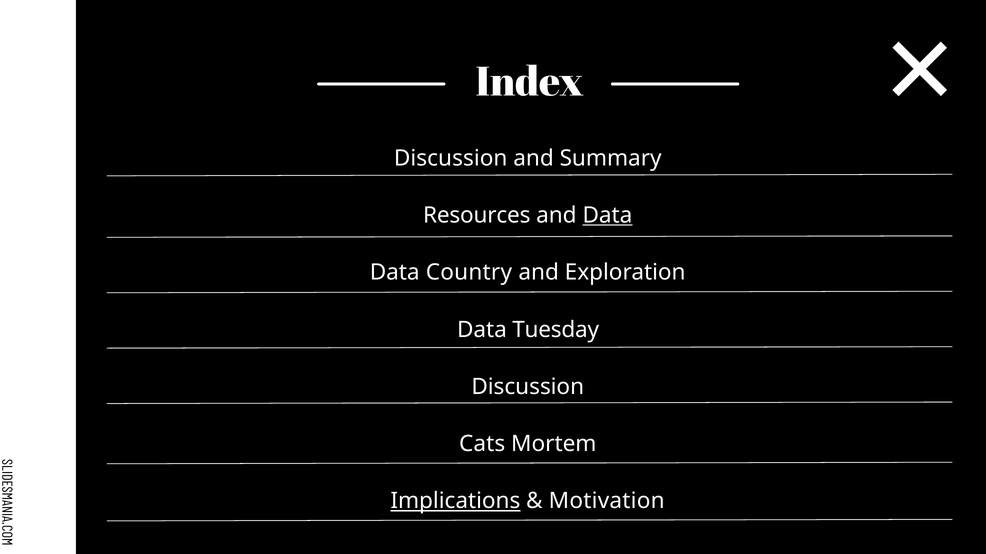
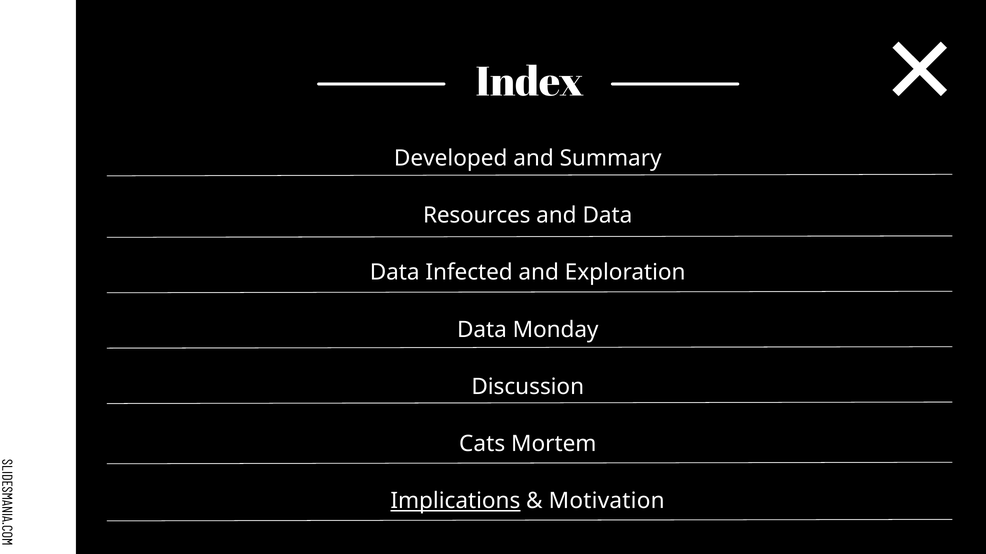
Discussion at (451, 158): Discussion -> Developed
Data at (607, 216) underline: present -> none
Country: Country -> Infected
Tuesday: Tuesday -> Monday
